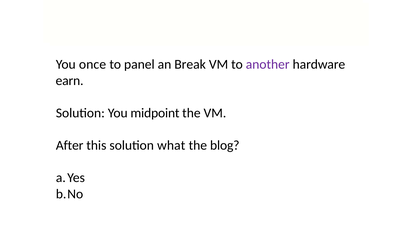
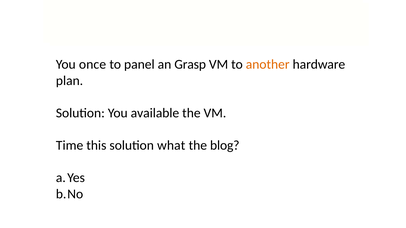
Break: Break -> Grasp
another colour: purple -> orange
earn: earn -> plan
midpoint: midpoint -> available
After: After -> Time
